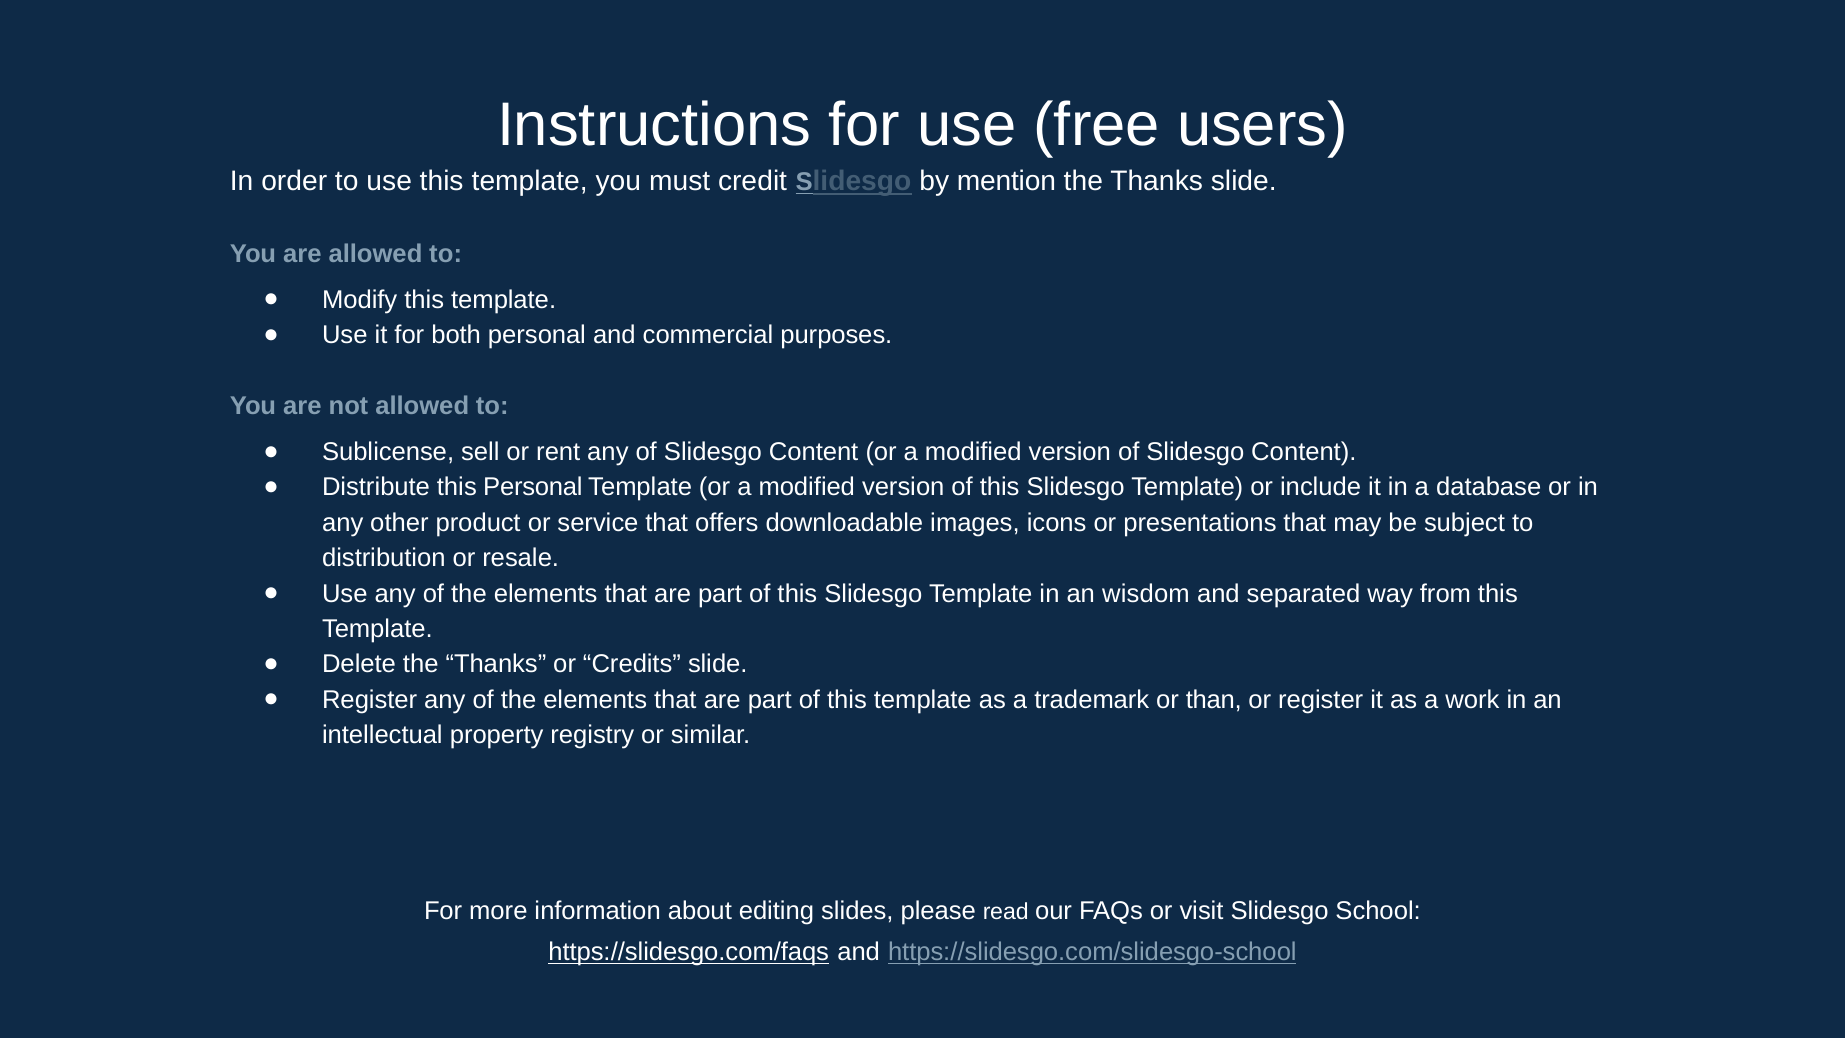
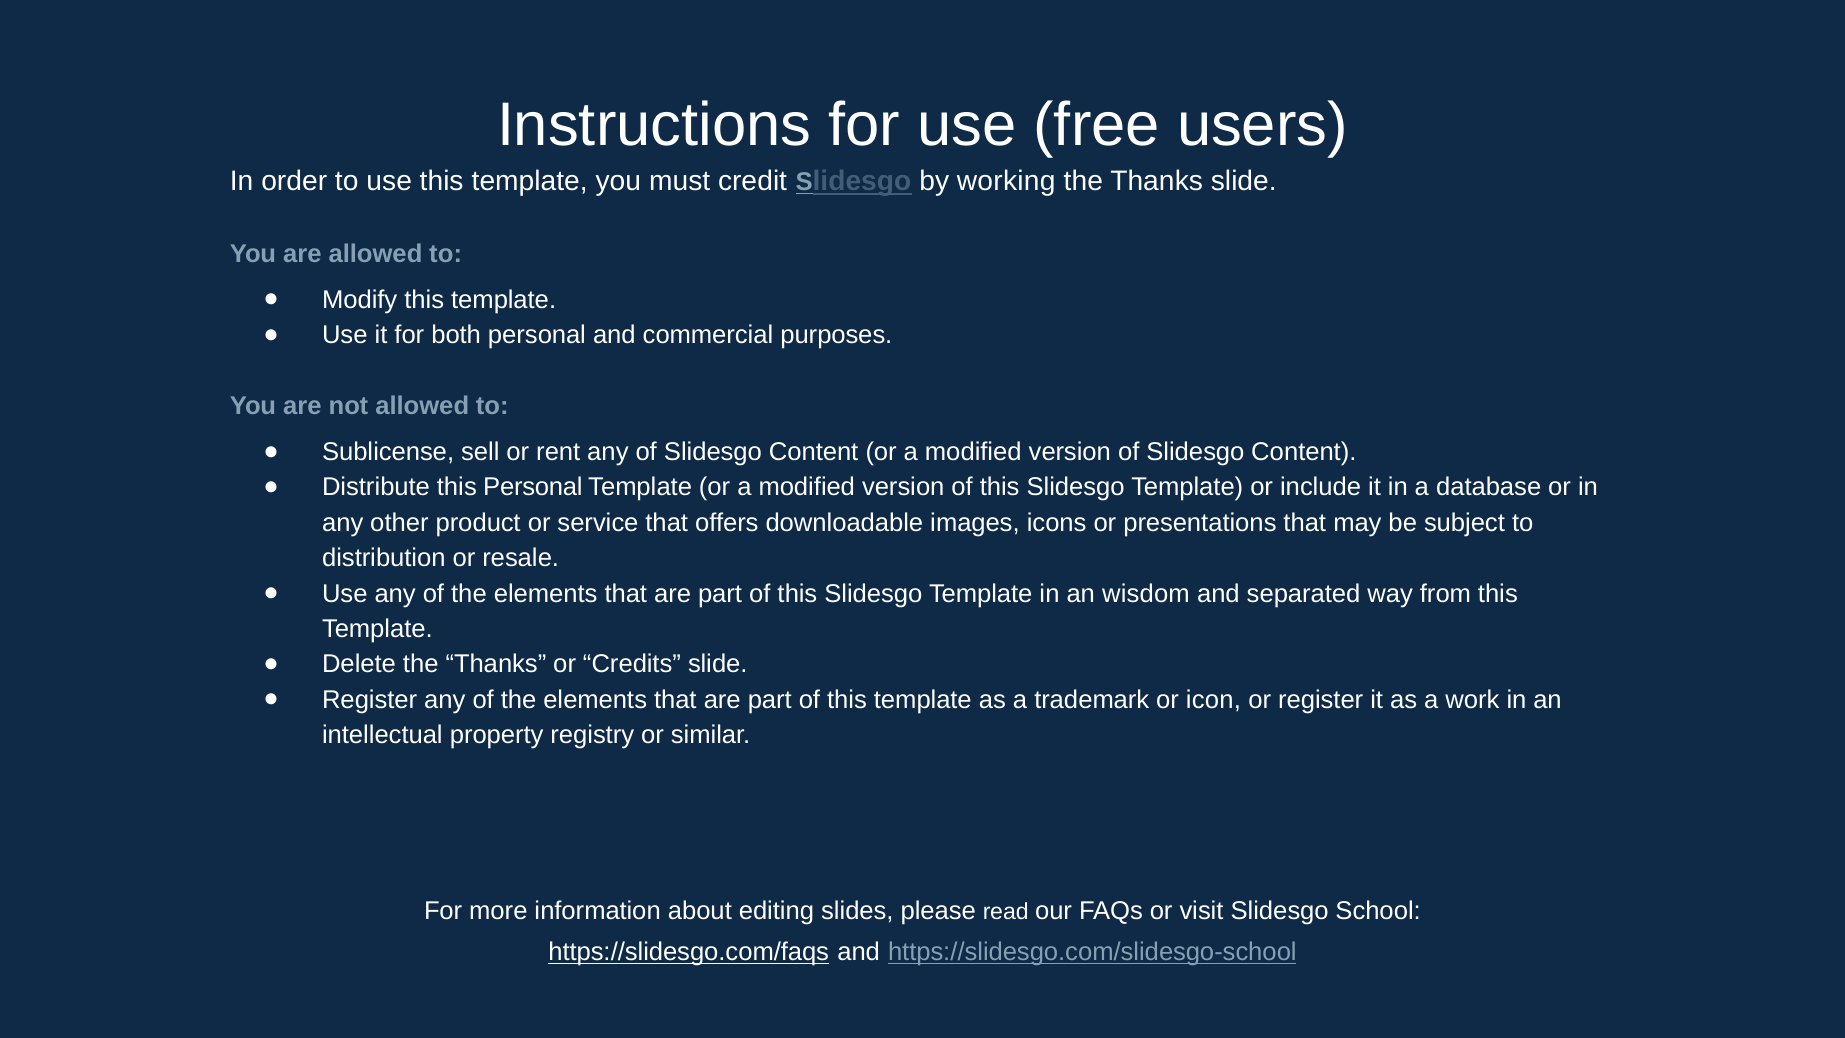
mention: mention -> working
than: than -> icon
